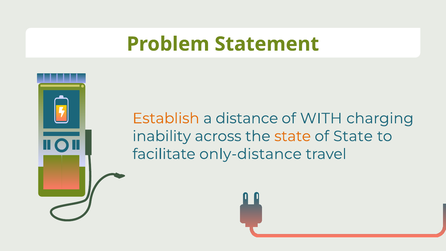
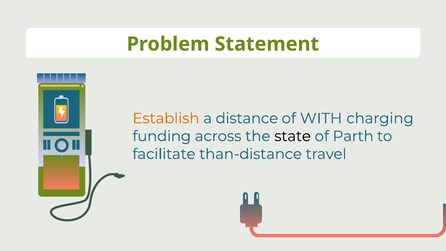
inability: inability -> funding
state at (293, 136) colour: orange -> black
of State: State -> Parth
only-distance: only-distance -> than-distance
